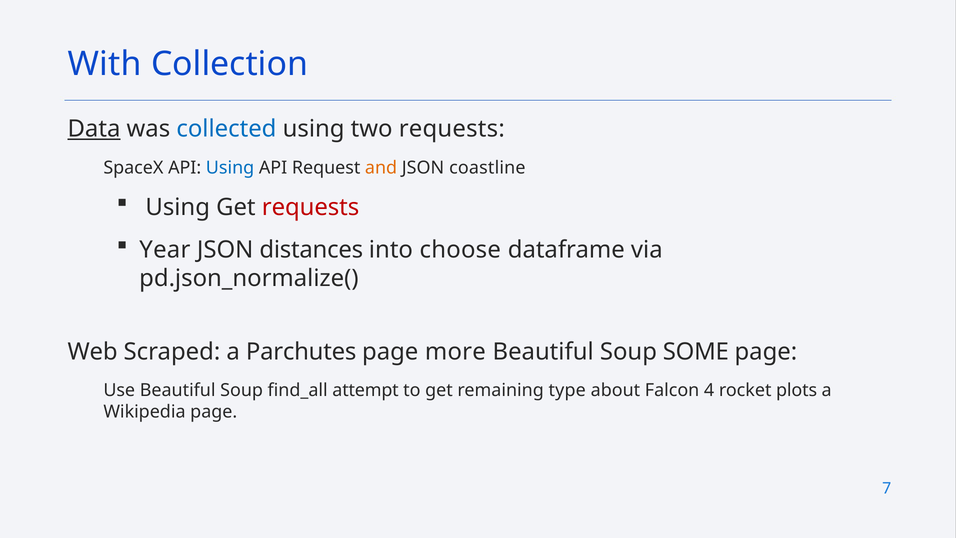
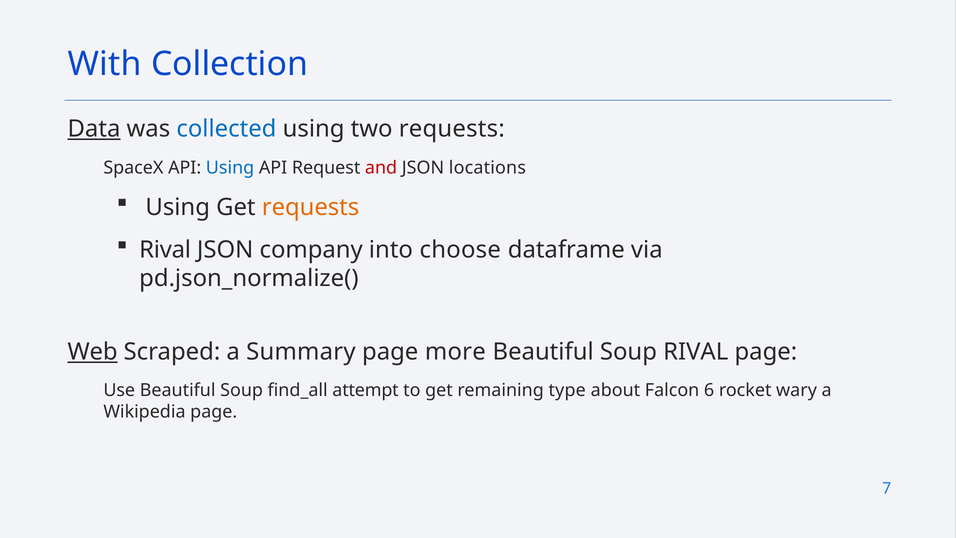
and colour: orange -> red
coastline: coastline -> locations
requests at (311, 207) colour: red -> orange
Year at (165, 250): Year -> Rival
distances: distances -> company
Web underline: none -> present
Parchutes: Parchutes -> Summary
Soup SOME: SOME -> RIVAL
4: 4 -> 6
plots: plots -> wary
